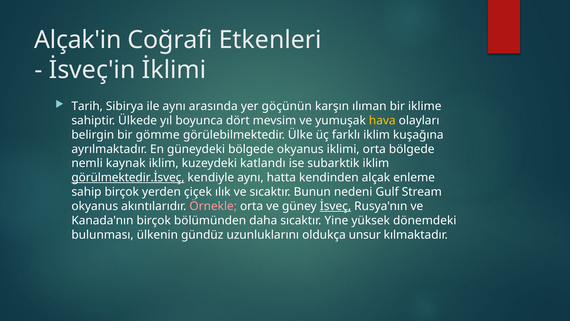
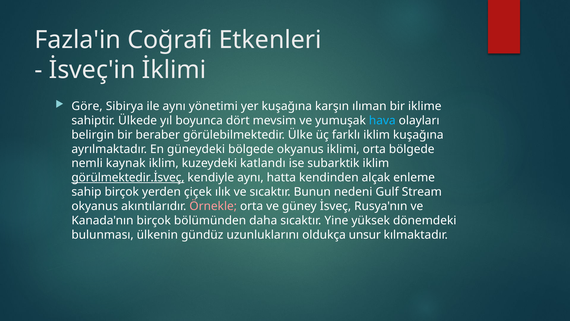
Alçak'in: Alçak'in -> Fazla'in
Tarih: Tarih -> Göre
arasında: arasında -> yönetimi
yer göçünün: göçünün -> kuşağına
hava colour: yellow -> light blue
gömme: gömme -> beraber
İsveç underline: present -> none
